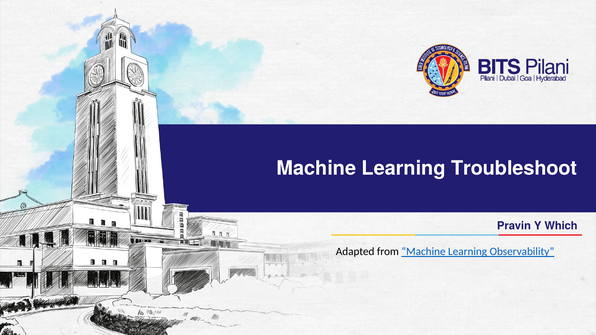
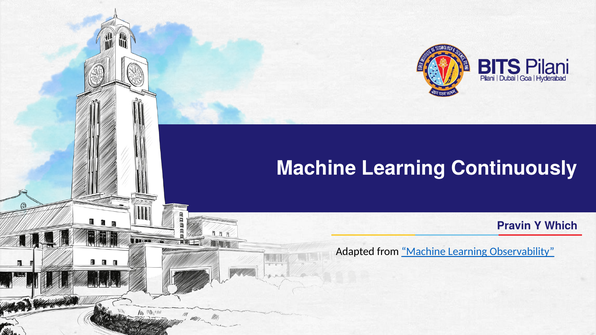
Troubleshoot: Troubleshoot -> Continuously
